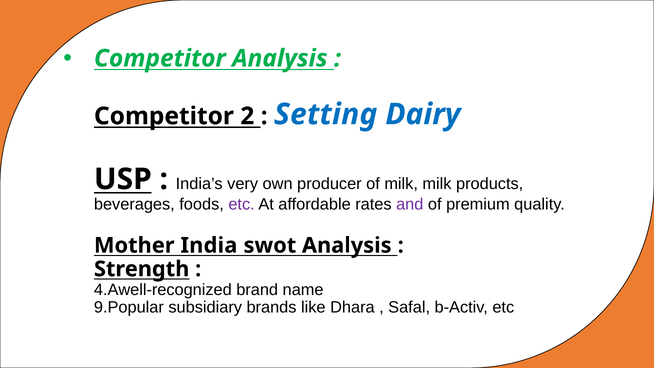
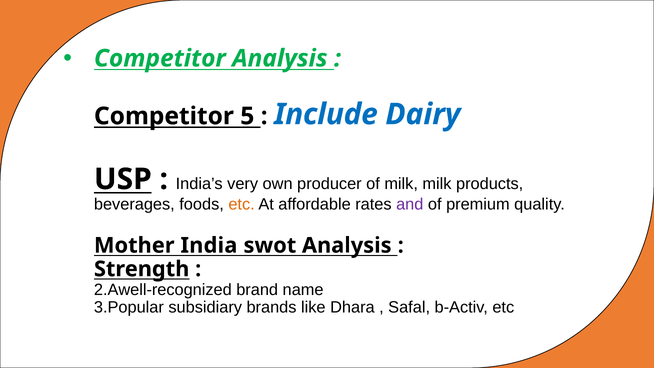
2: 2 -> 5
Setting: Setting -> Include
etc at (242, 204) colour: purple -> orange
4.Awell-recognized: 4.Awell-recognized -> 2.Awell-recognized
9.Popular: 9.Popular -> 3.Popular
